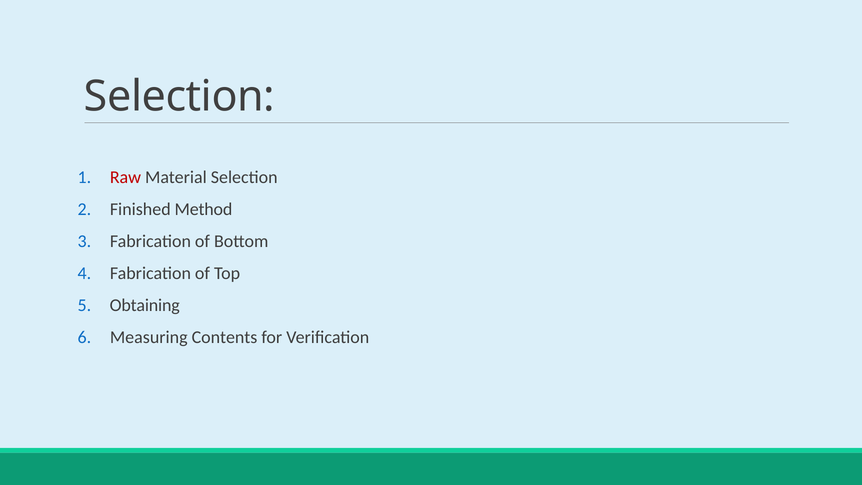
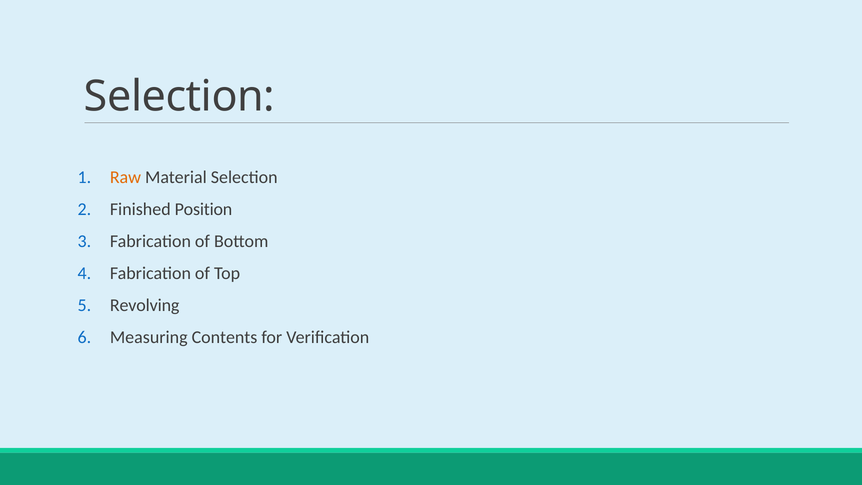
Raw colour: red -> orange
Method: Method -> Position
Obtaining: Obtaining -> Revolving
